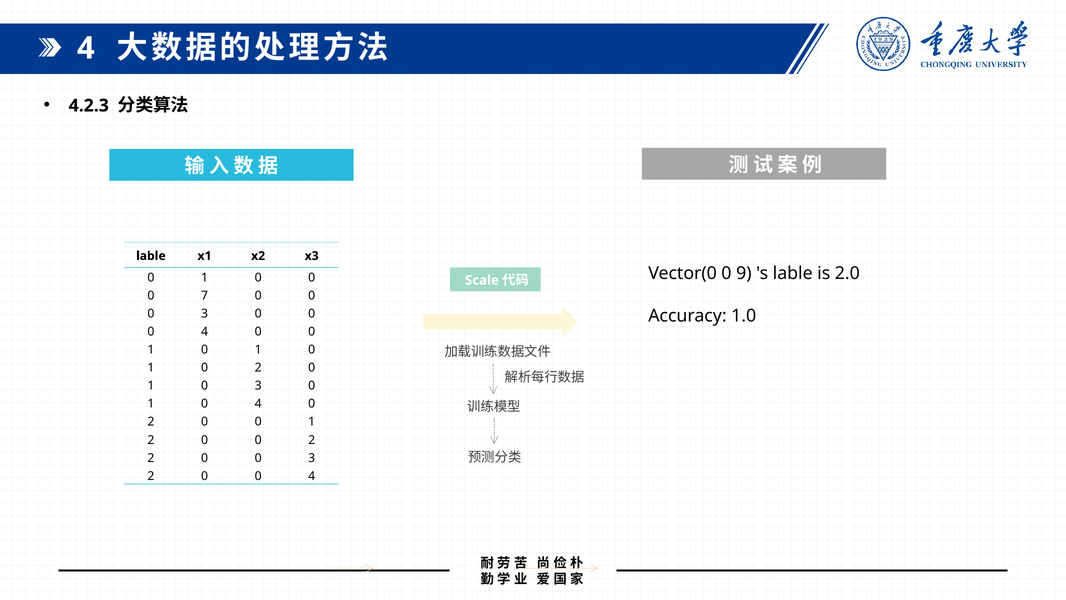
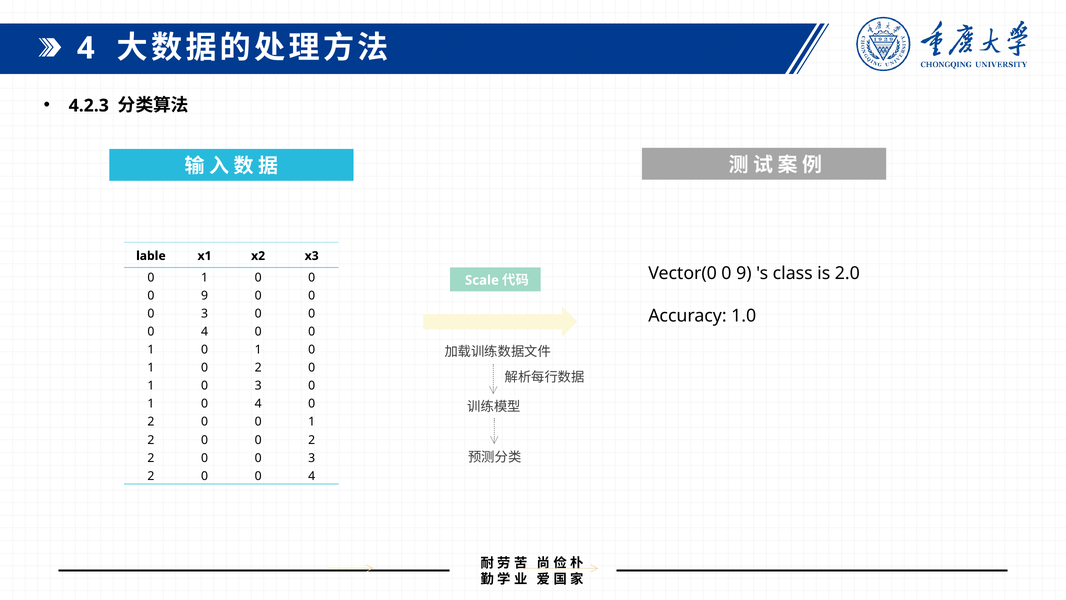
s lable: lable -> class
7 at (205, 295): 7 -> 9
